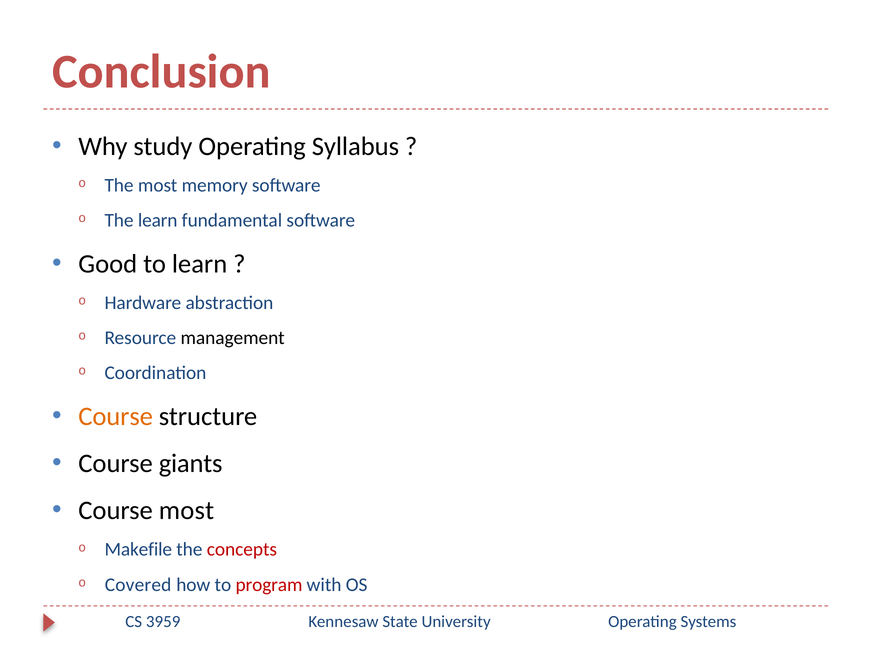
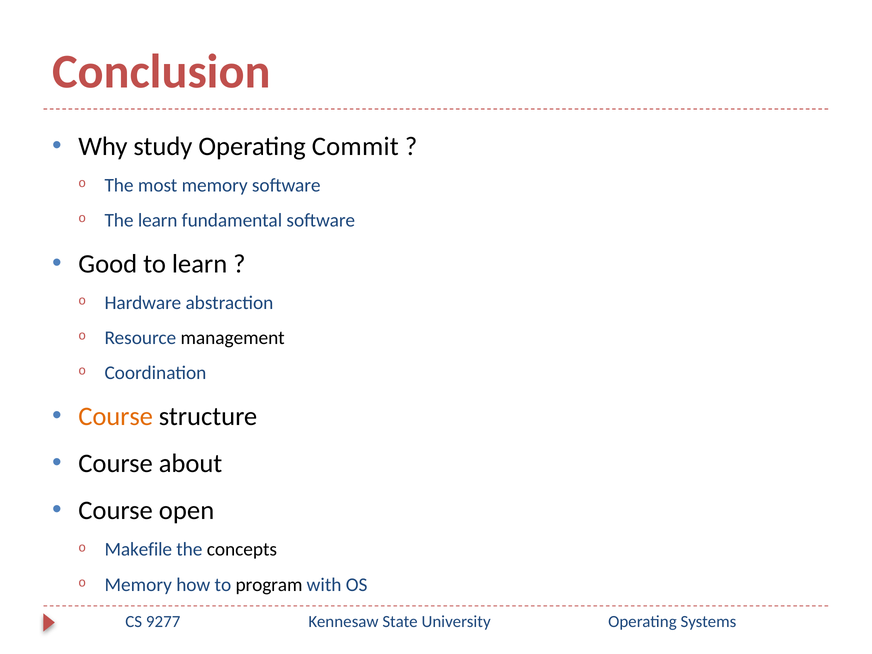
Syllabus: Syllabus -> Commit
giants: giants -> about
Course most: most -> open
concepts colour: red -> black
Covered at (138, 585): Covered -> Memory
program colour: red -> black
3959: 3959 -> 9277
